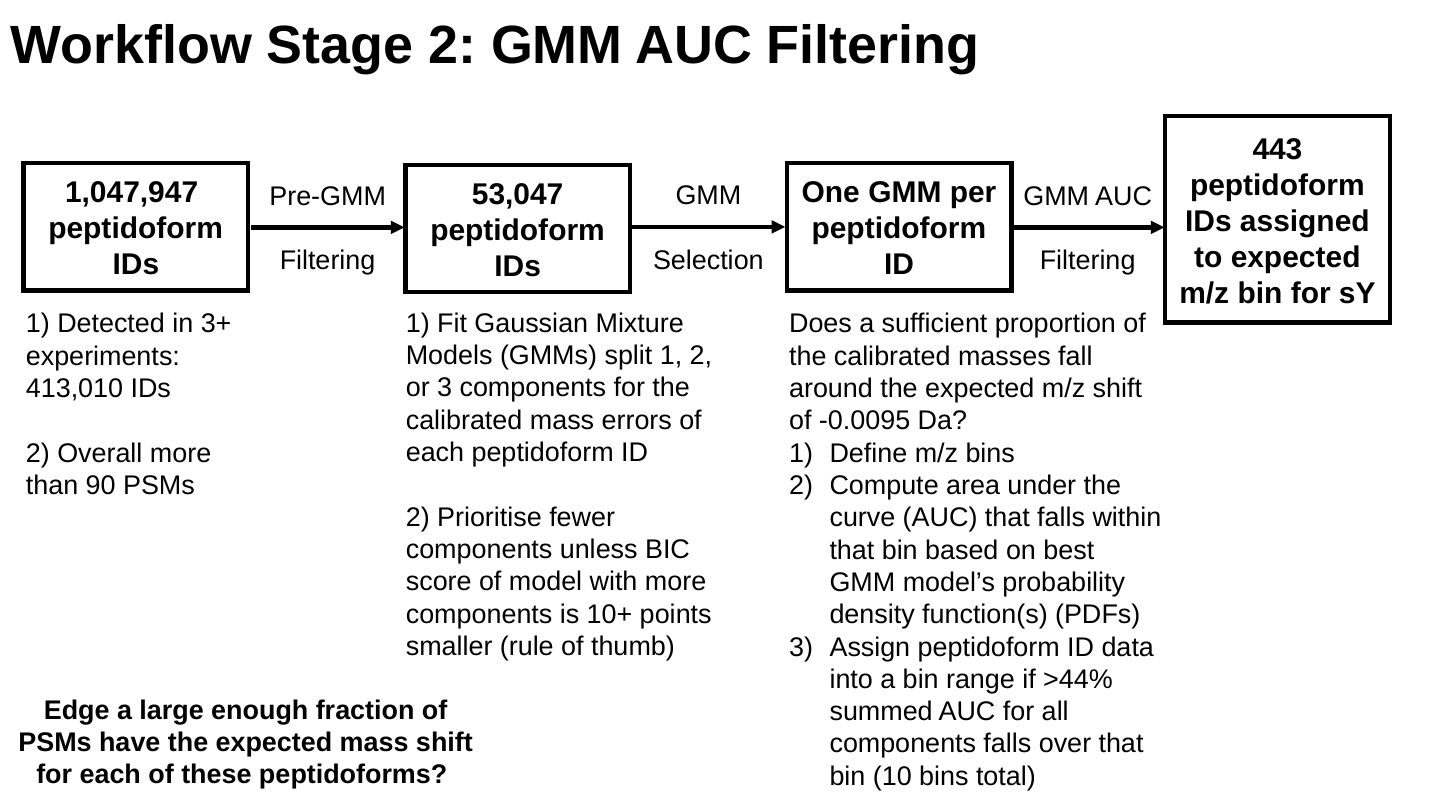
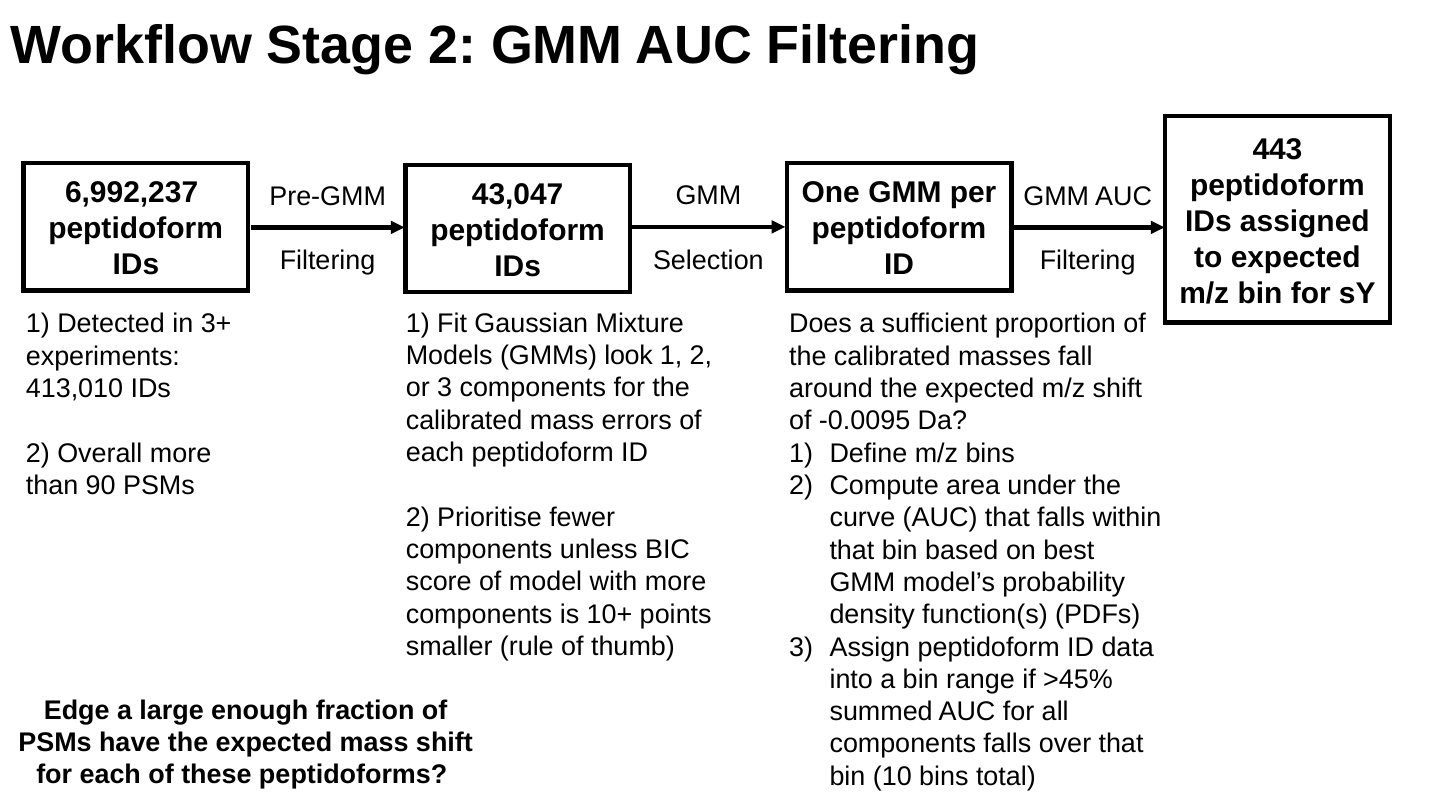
1,047,947: 1,047,947 -> 6,992,237
53,047: 53,047 -> 43,047
split: split -> look
>44%: >44% -> >45%
